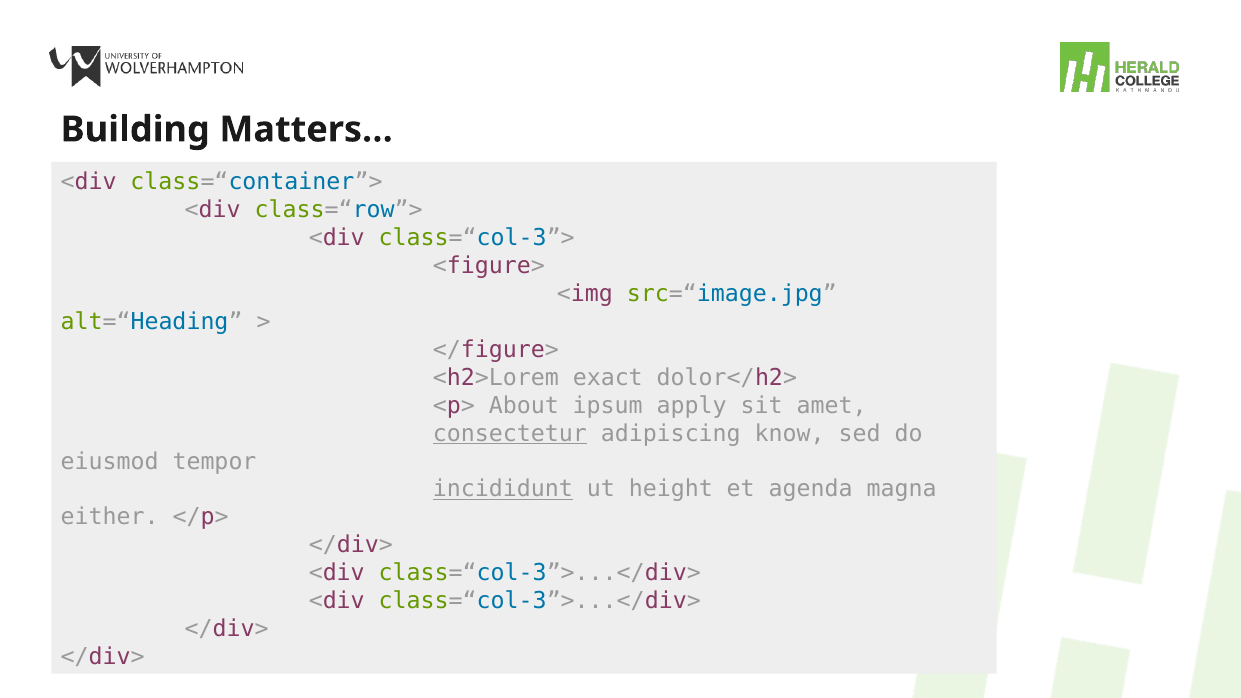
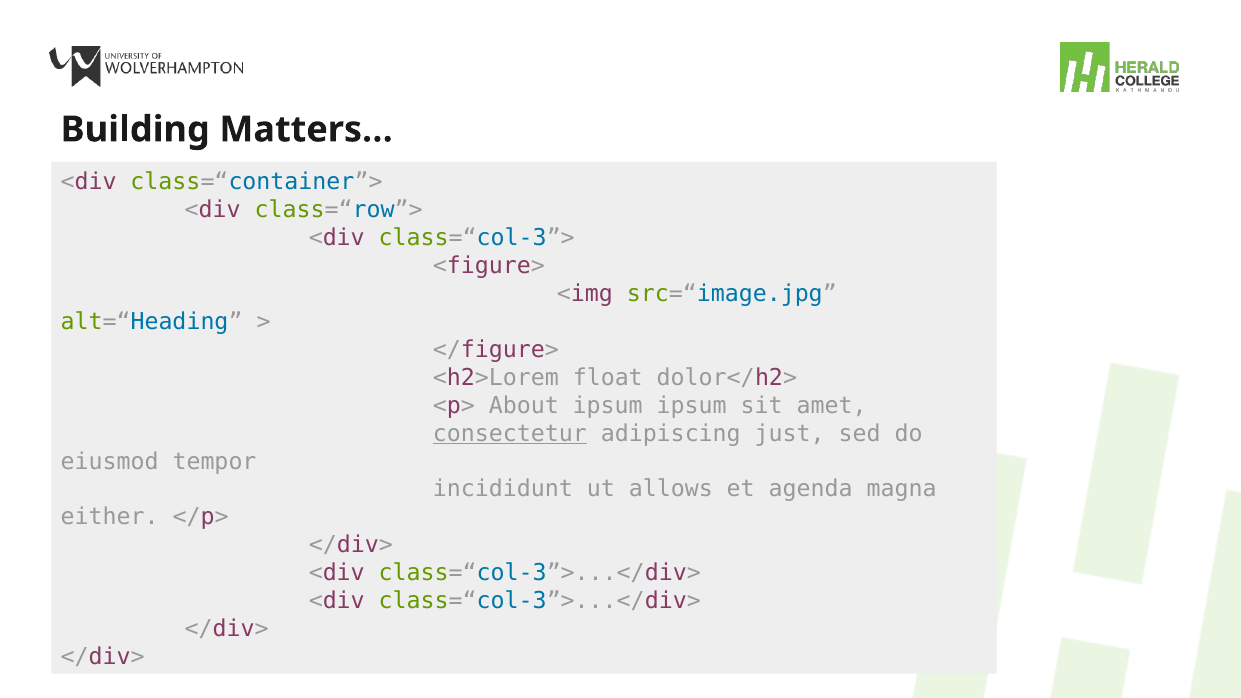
exact: exact -> float
ipsum apply: apply -> ipsum
know: know -> just
incididunt underline: present -> none
height: height -> allows
